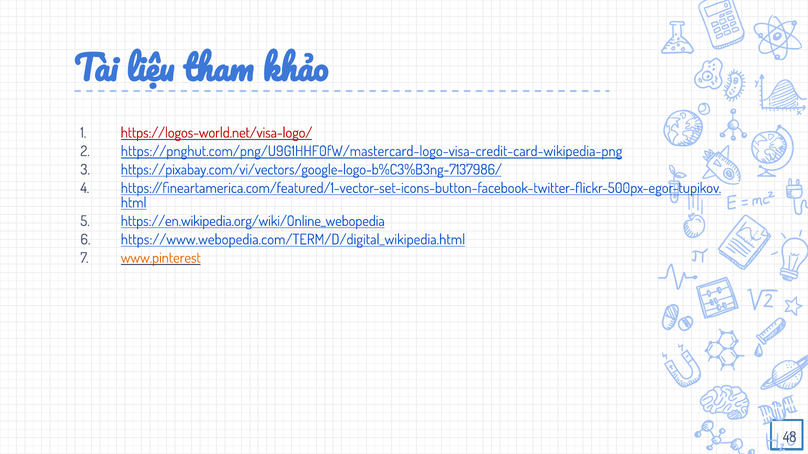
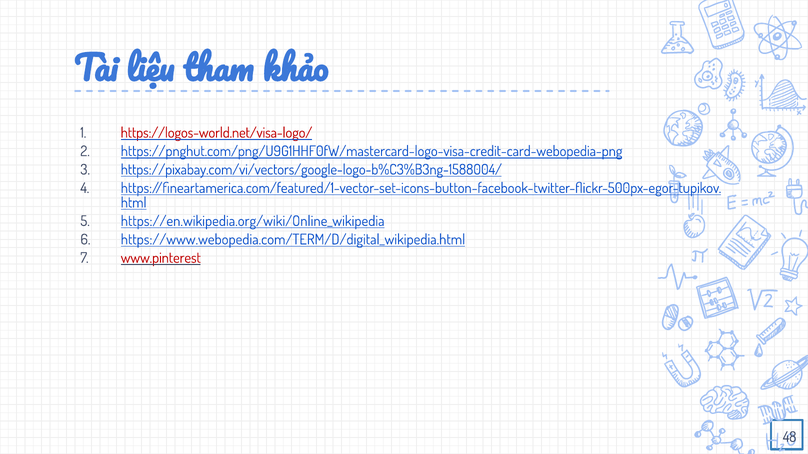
https://pnghut.com/png/U9G1HHF0fW/mastercard-logo-visa-credit-card-wikipedia-png: https://pnghut.com/png/U9G1HHF0fW/mastercard-logo-visa-credit-card-wikipedia-png -> https://pnghut.com/png/U9G1HHF0fW/mastercard-logo-visa-credit-card-webopedia-png
https://pixabay.com/vi/vectors/google-logo-b%C3%B3ng-7137986/: https://pixabay.com/vi/vectors/google-logo-b%C3%B3ng-7137986/ -> https://pixabay.com/vi/vectors/google-logo-b%C3%B3ng-1588004/
https://en.wikipedia.org/wiki/Online_webopedia: https://en.wikipedia.org/wiki/Online_webopedia -> https://en.wikipedia.org/wiki/Online_wikipedia
www.pinterest colour: orange -> red
